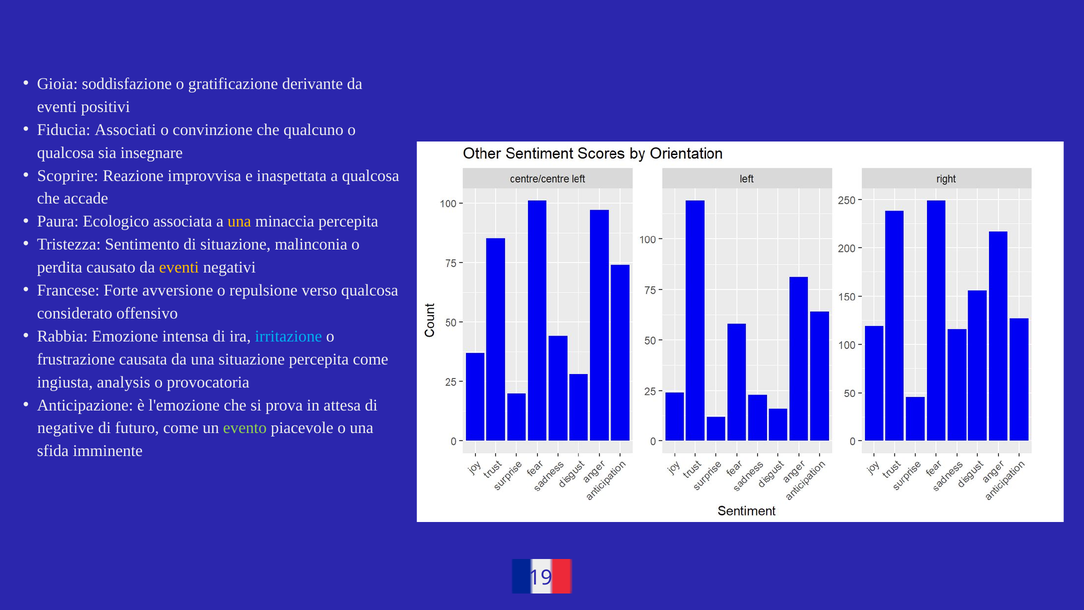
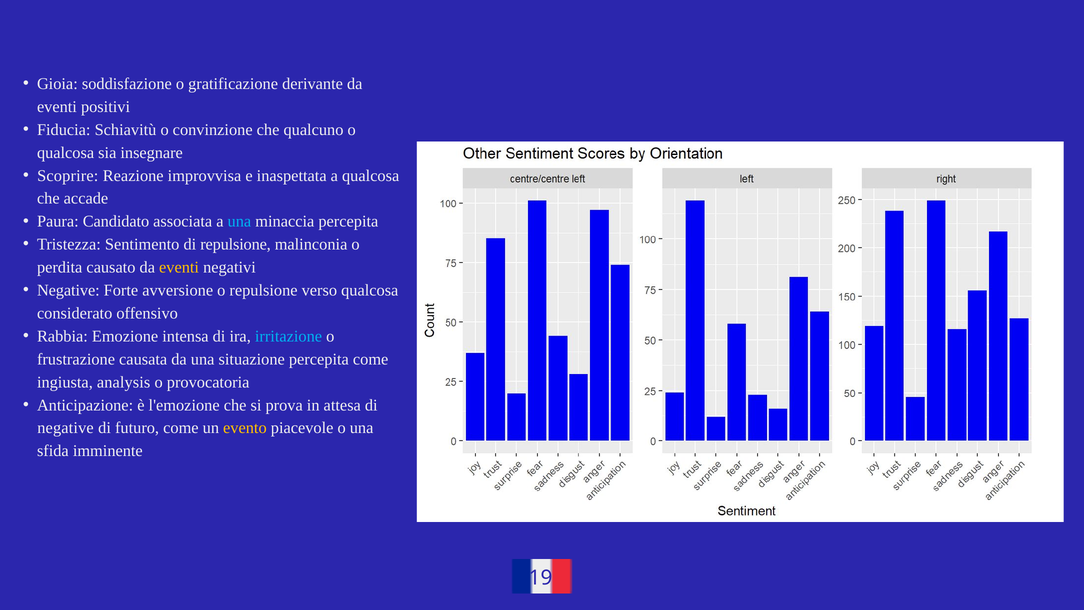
Associati: Associati -> Schiavitù
Ecologico: Ecologico -> Candidato
una at (239, 221) colour: yellow -> light blue
di situazione: situazione -> repulsione
Francese at (68, 290): Francese -> Negative
evento colour: light green -> yellow
